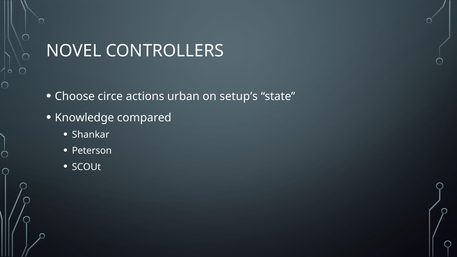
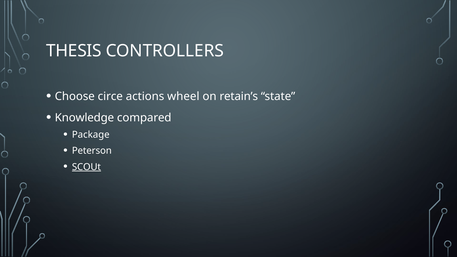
NOVEL: NOVEL -> THESIS
urban: urban -> wheel
setup’s: setup’s -> retain’s
Shankar: Shankar -> Package
SCOUt underline: none -> present
